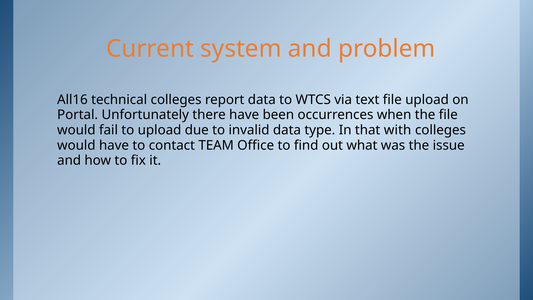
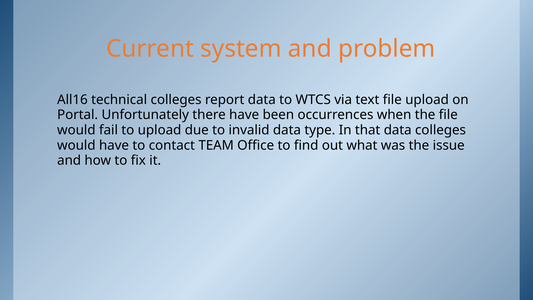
that with: with -> data
